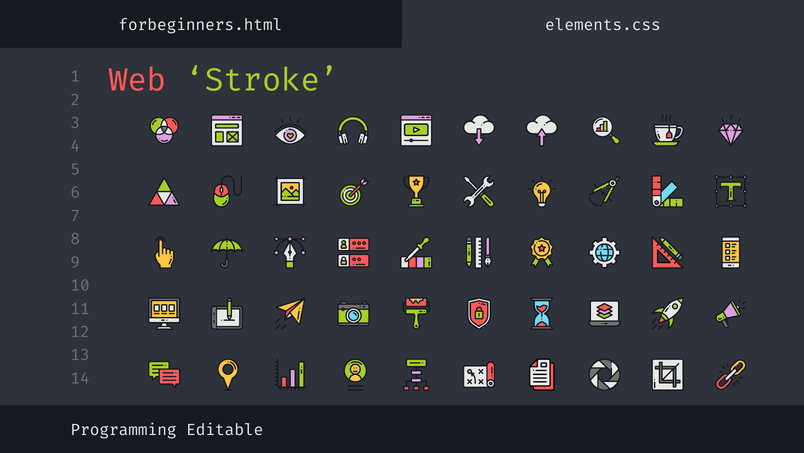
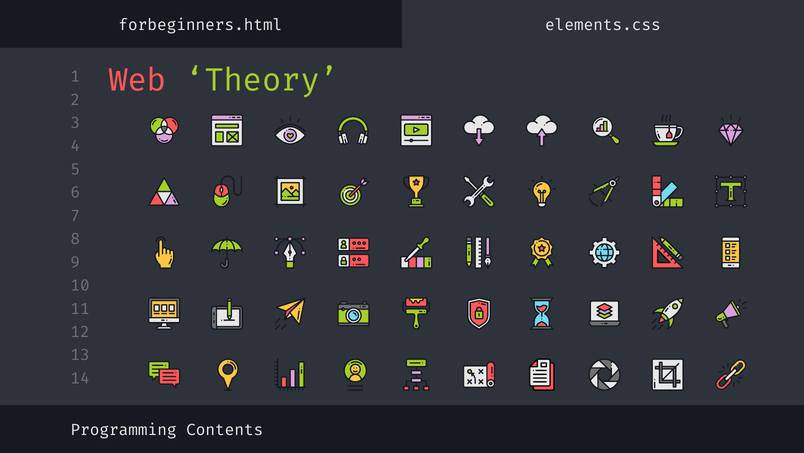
Stroke: Stroke -> Theory
Editable: Editable -> Contents
